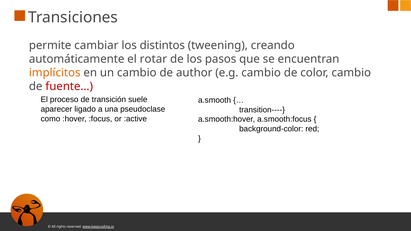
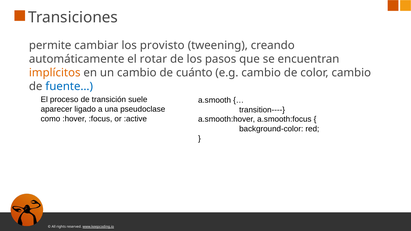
distintos: distintos -> provisto
author: author -> cuánto
fuente… colour: red -> blue
